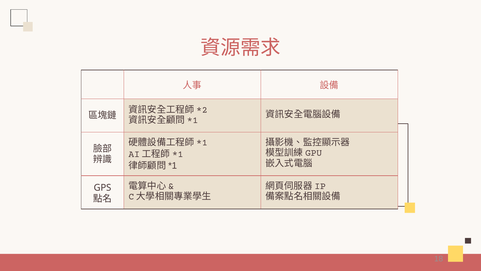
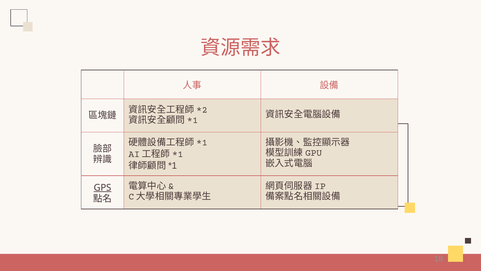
GPS underline: none -> present
